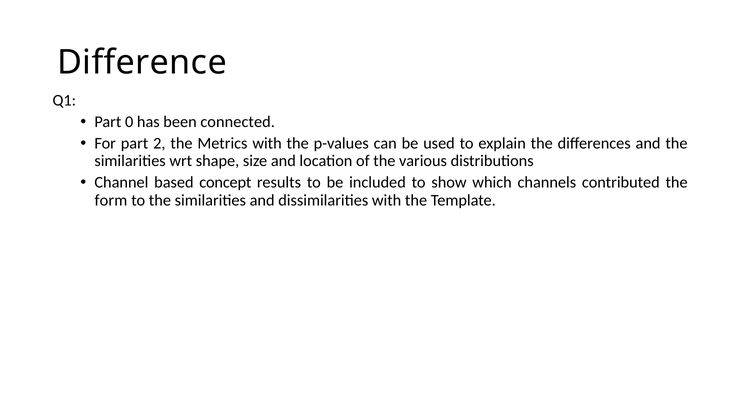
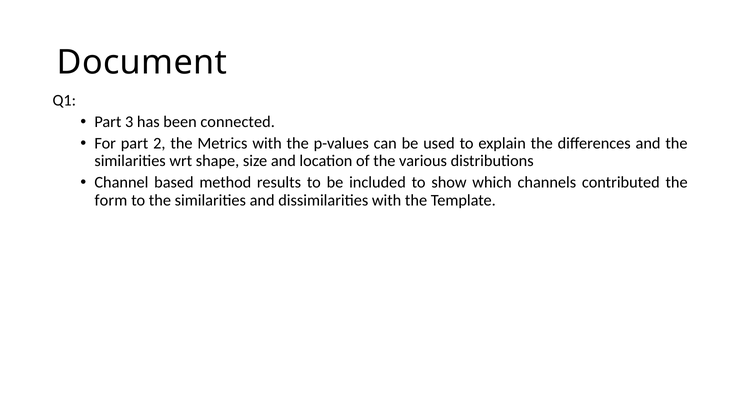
Difference: Difference -> Document
0: 0 -> 3
concept: concept -> method
